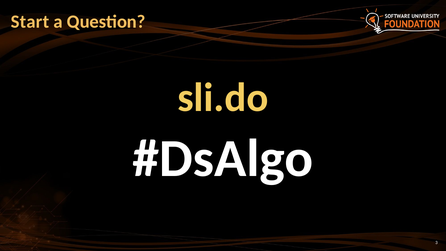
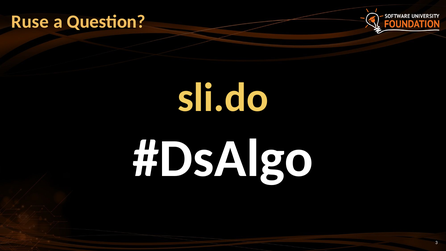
Start: Start -> Ruse
